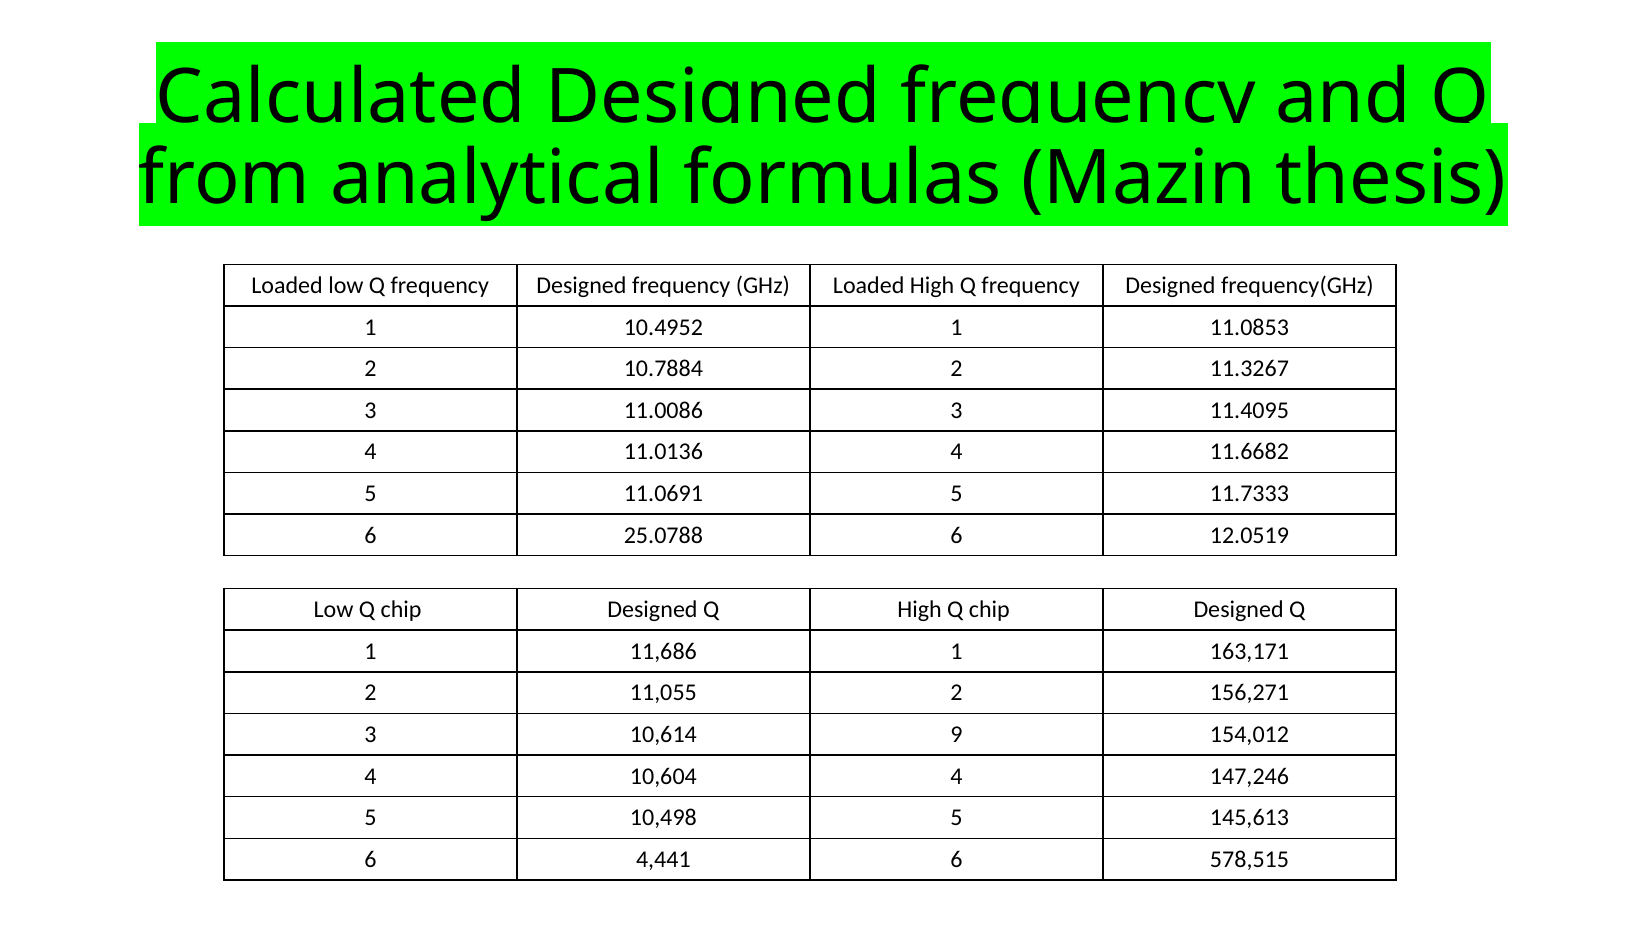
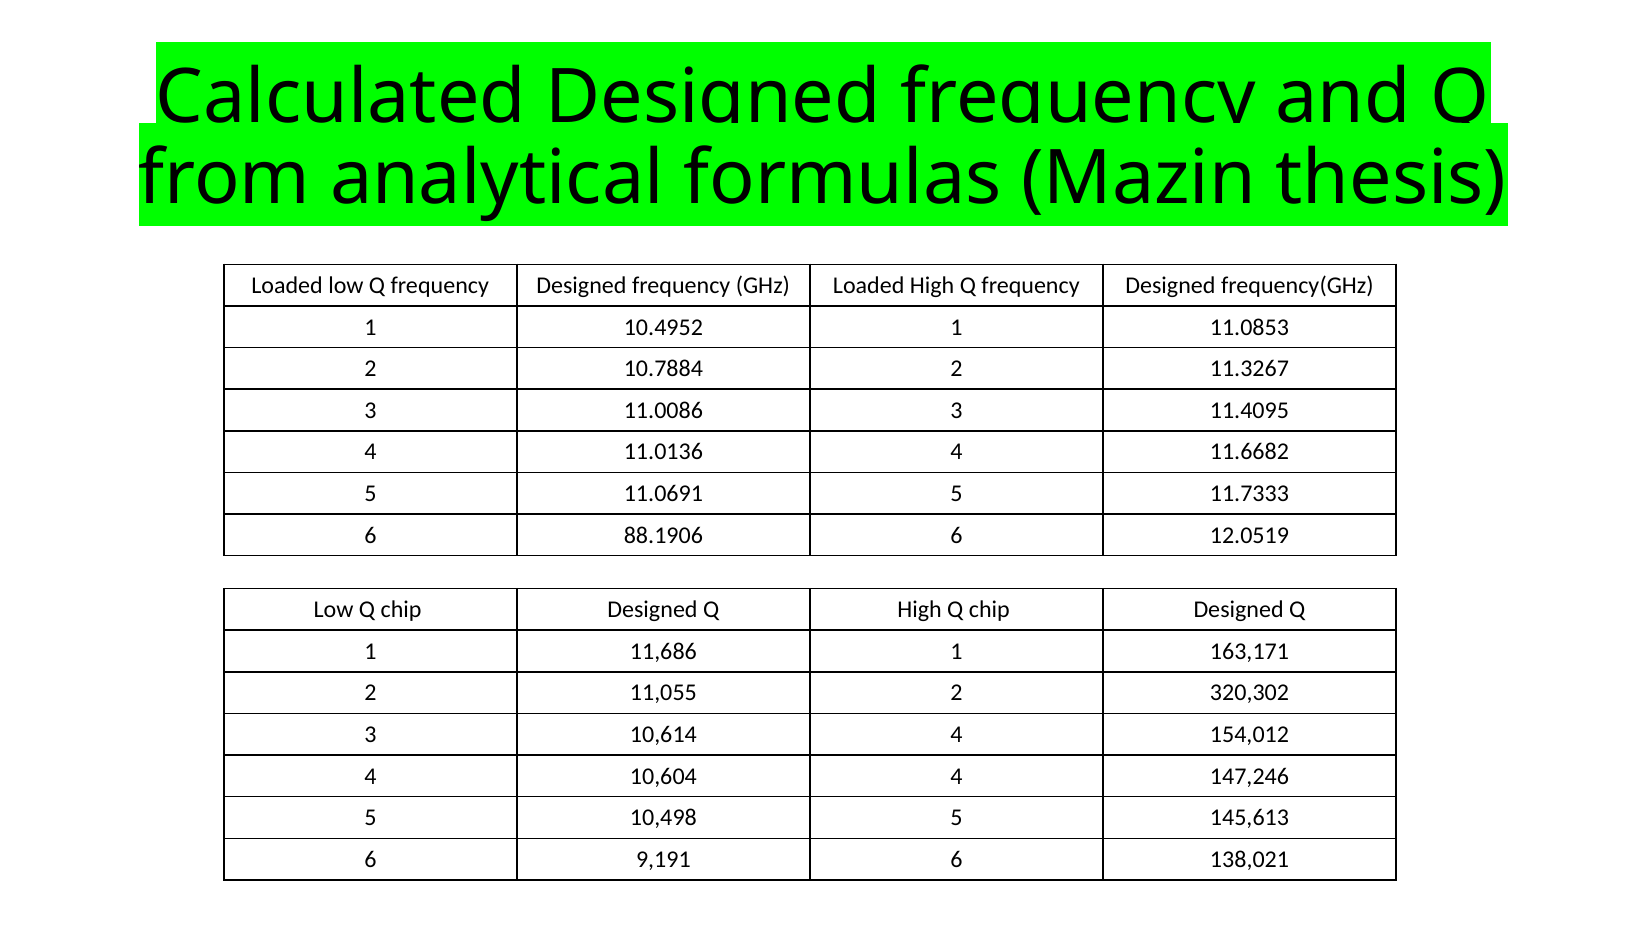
25.0788: 25.0788 -> 88.1906
156,271: 156,271 -> 320,302
10,614 9: 9 -> 4
4,441: 4,441 -> 9,191
578,515: 578,515 -> 138,021
